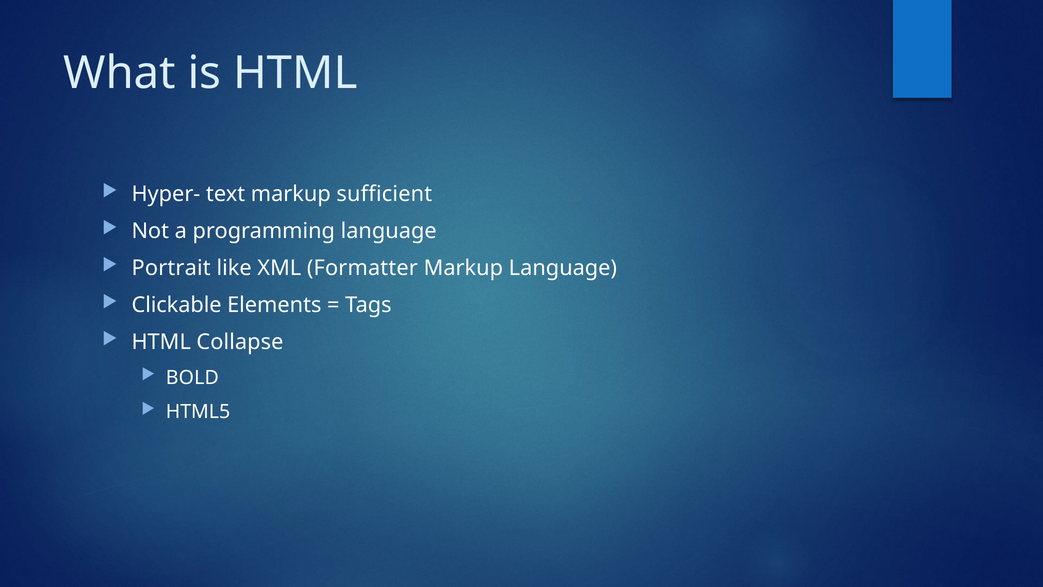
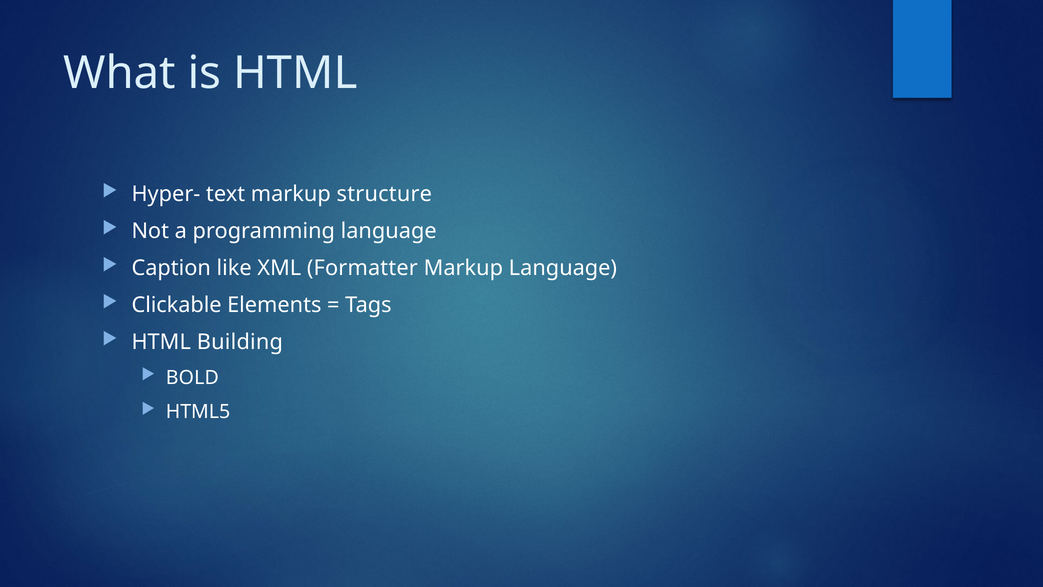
sufficient: sufficient -> structure
Portrait: Portrait -> Caption
Collapse: Collapse -> Building
